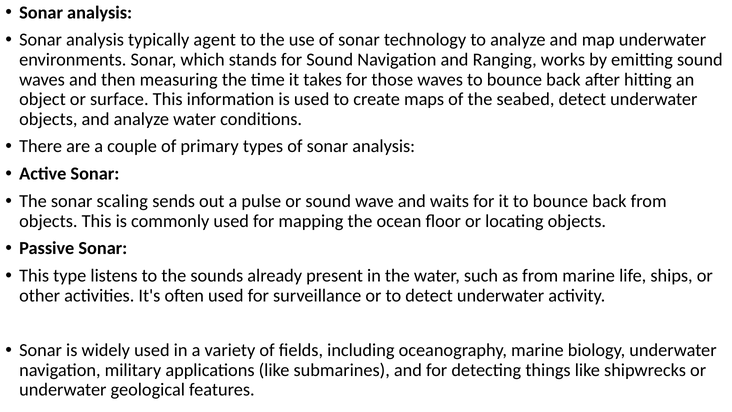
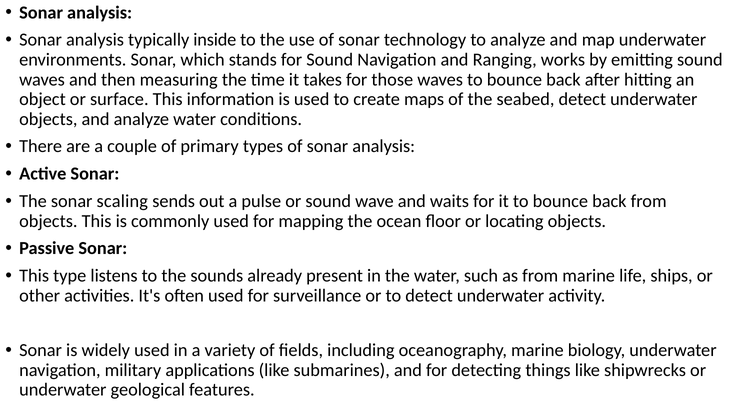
agent: agent -> inside
